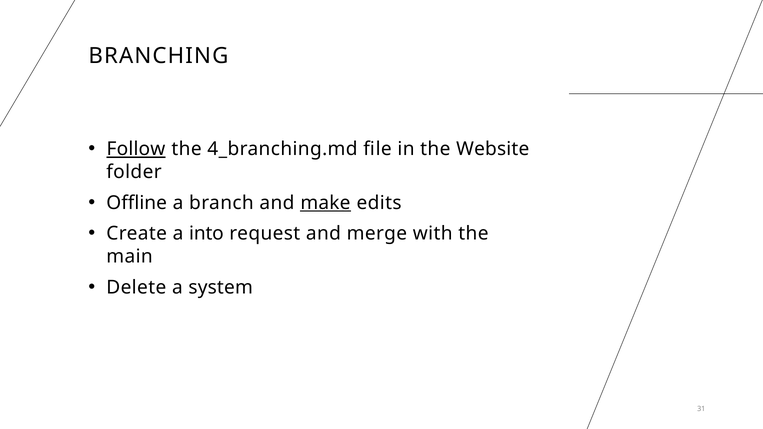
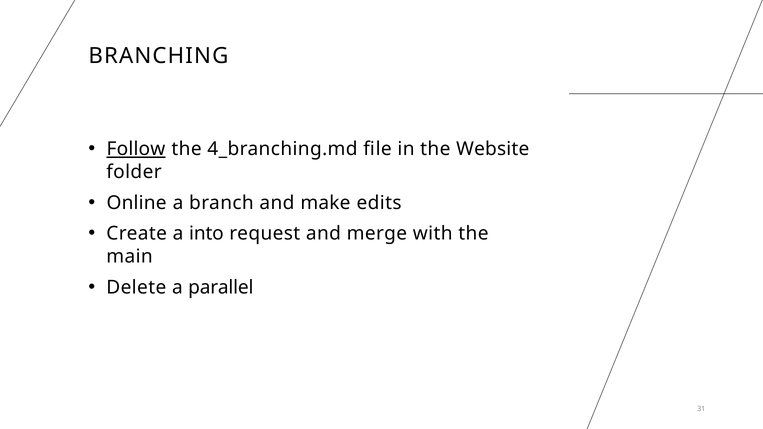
Offline: Offline -> Online
make underline: present -> none
system: system -> parallel
